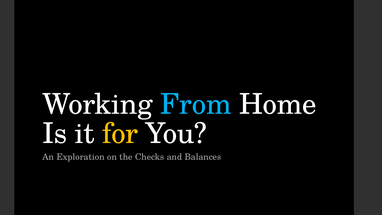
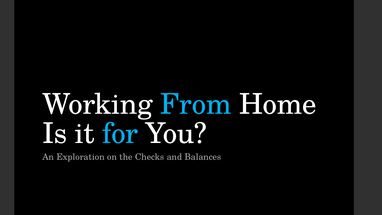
for colour: yellow -> light blue
